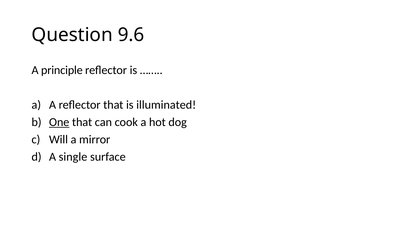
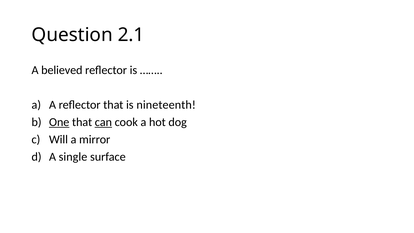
9.6: 9.6 -> 2.1
principle: principle -> believed
illuminated: illuminated -> nineteenth
can underline: none -> present
